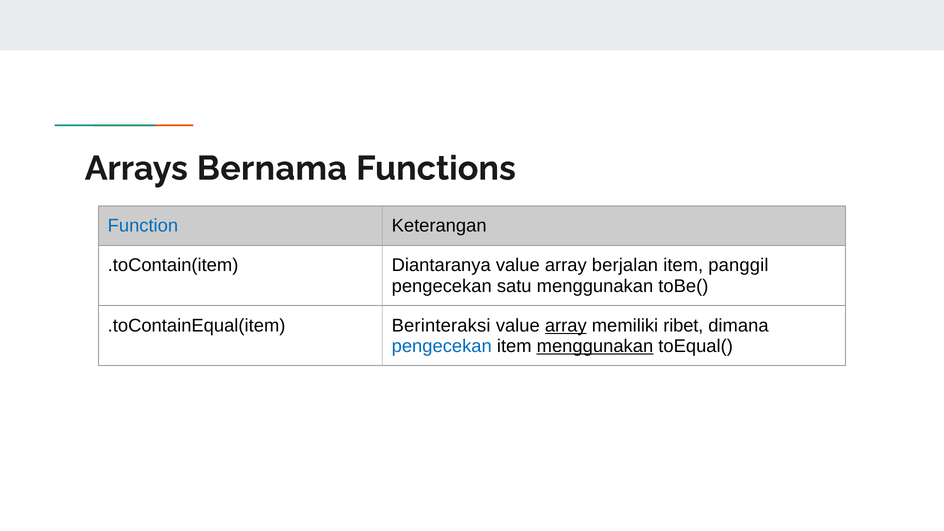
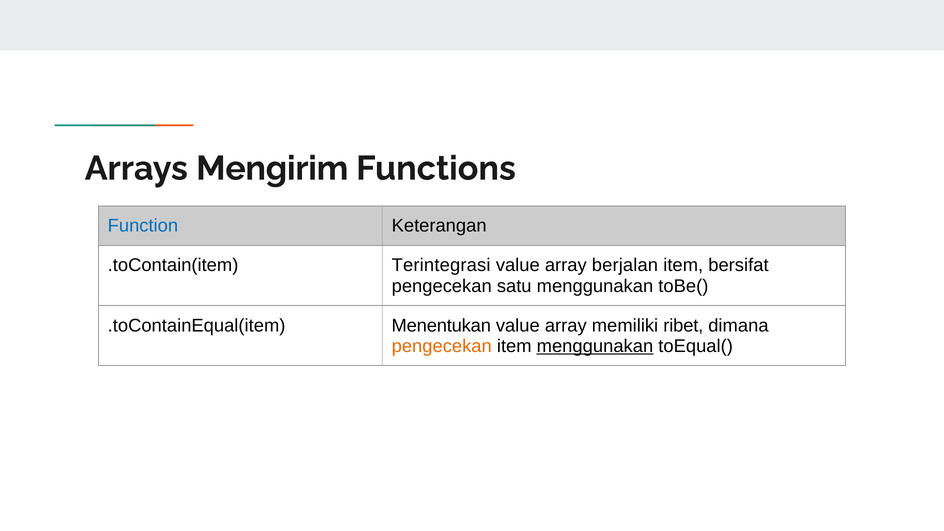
Bernama: Bernama -> Mengirim
Diantaranya: Diantaranya -> Terintegrasi
panggil: panggil -> bersifat
Berinteraksi: Berinteraksi -> Menentukan
array at (566, 325) underline: present -> none
pengecekan at (442, 346) colour: blue -> orange
